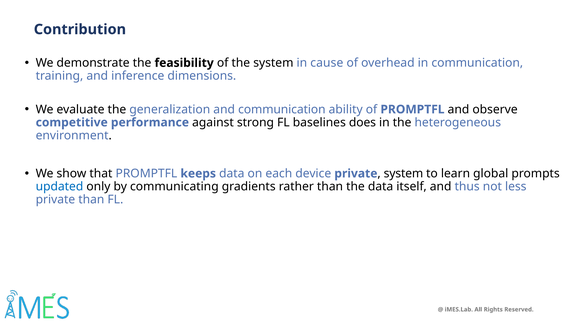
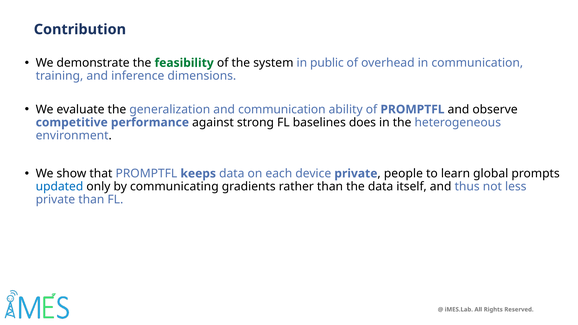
feasibility colour: black -> green
cause: cause -> public
system at (403, 174): system -> people
